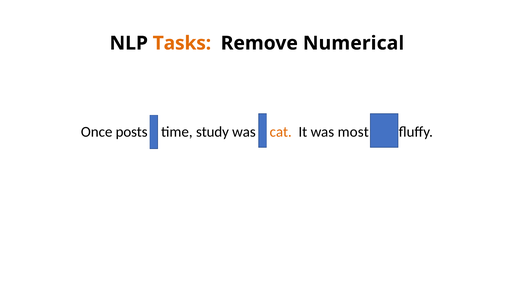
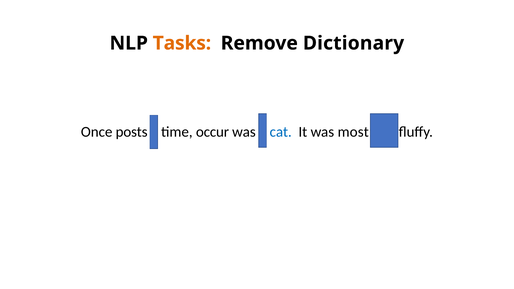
Numerical: Numerical -> Dictionary
study: study -> occur
cat colour: orange -> blue
